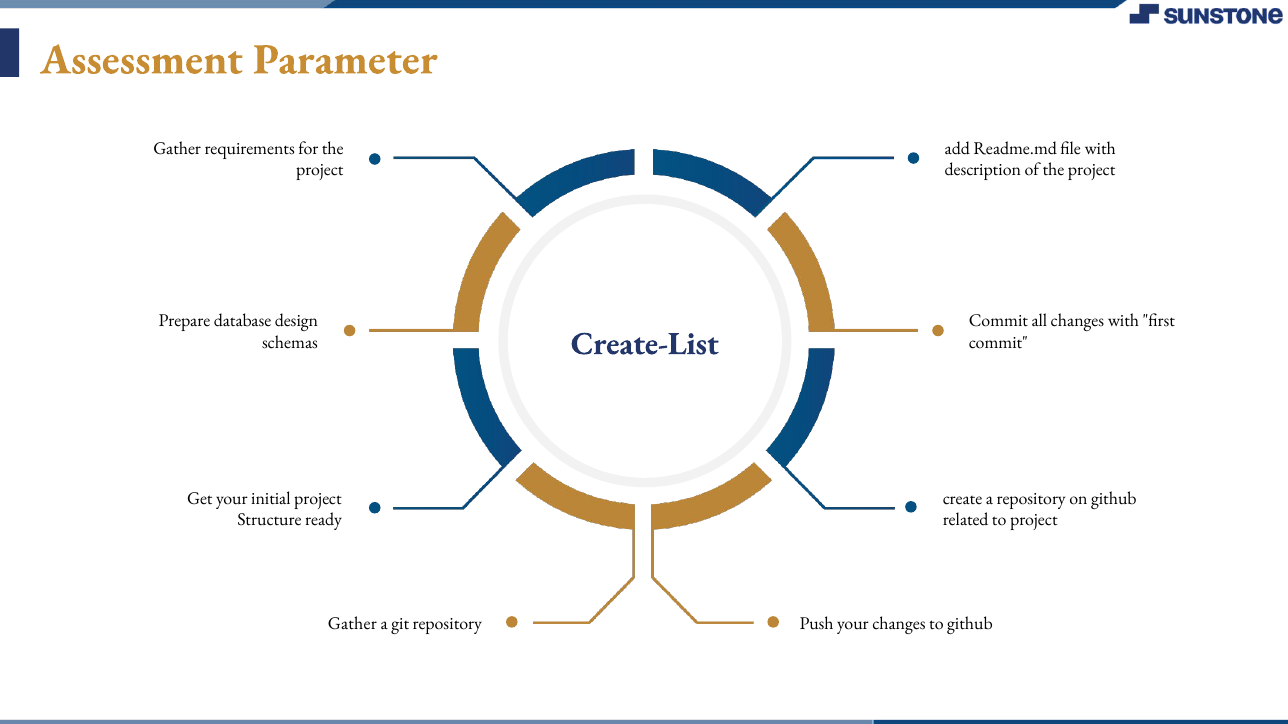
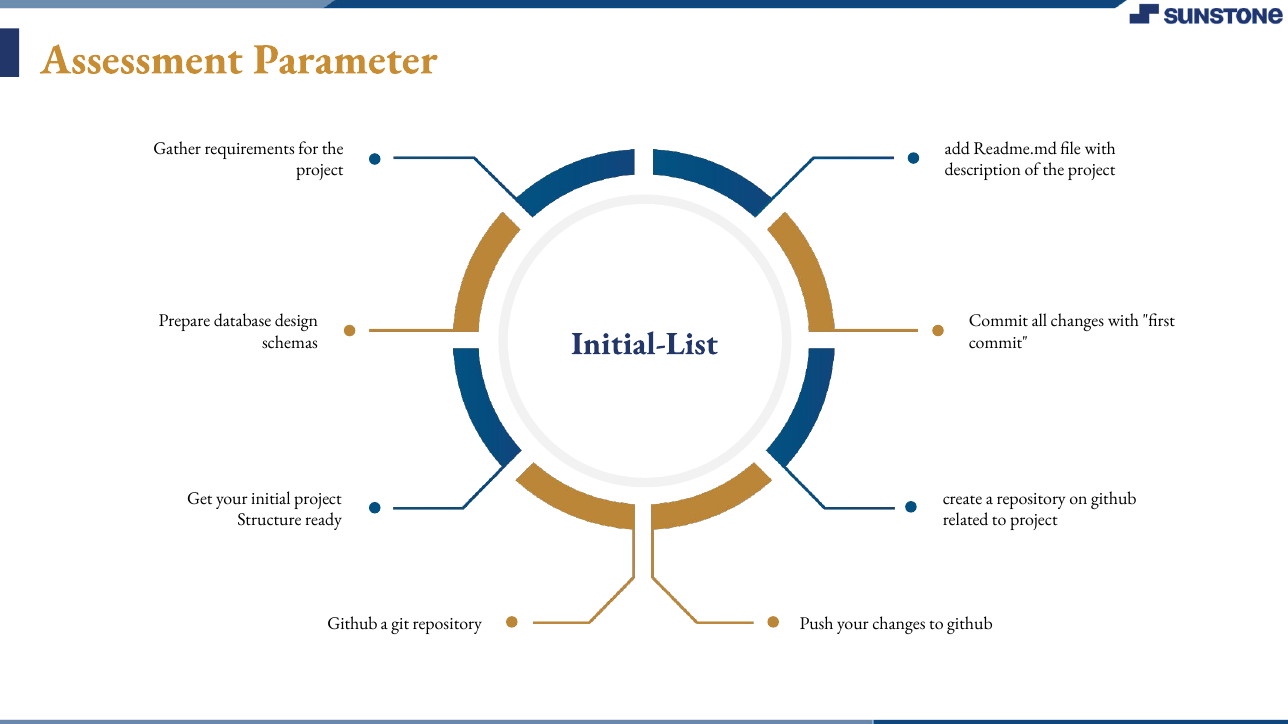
Create-List: Create-List -> Initial-List
Gather at (352, 624): Gather -> Github
